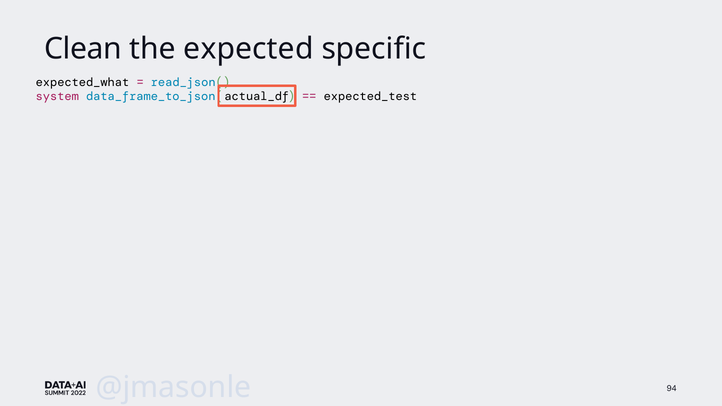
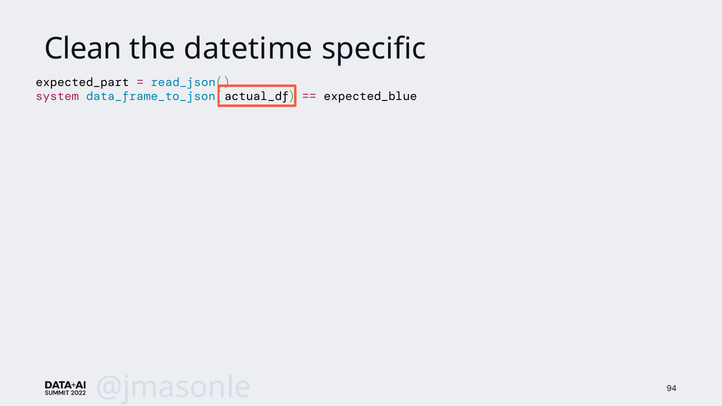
expected: expected -> datetime
expected_what: expected_what -> expected_part
expected_test: expected_test -> expected_blue
